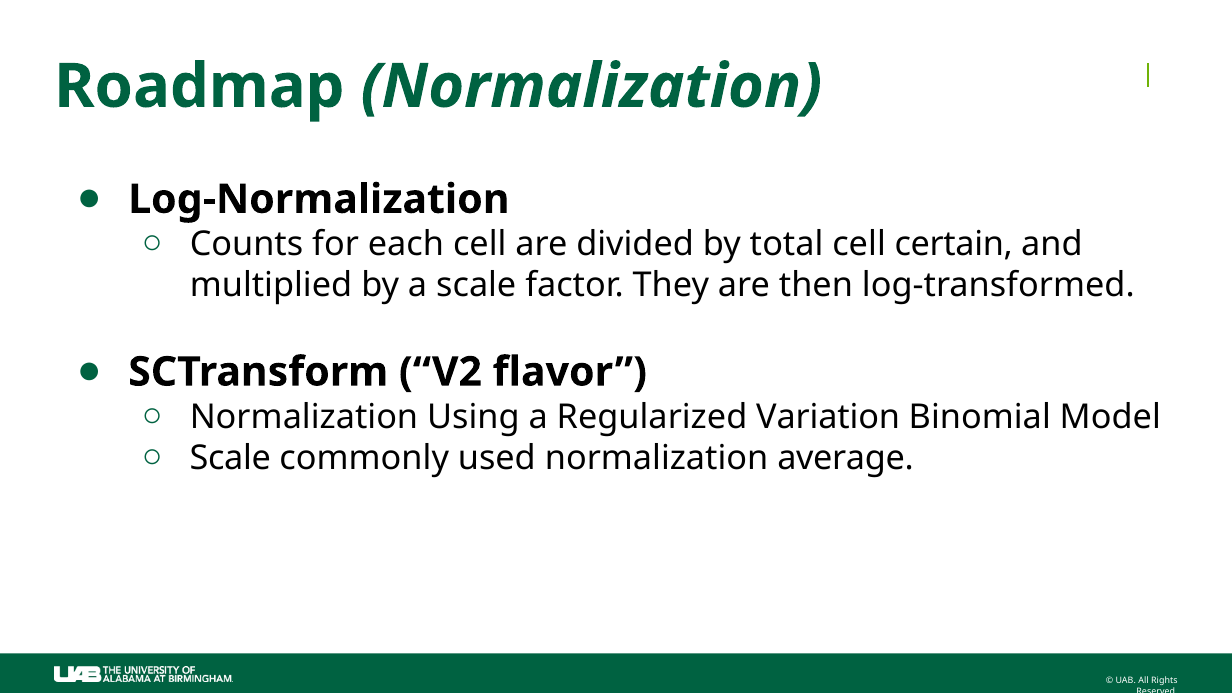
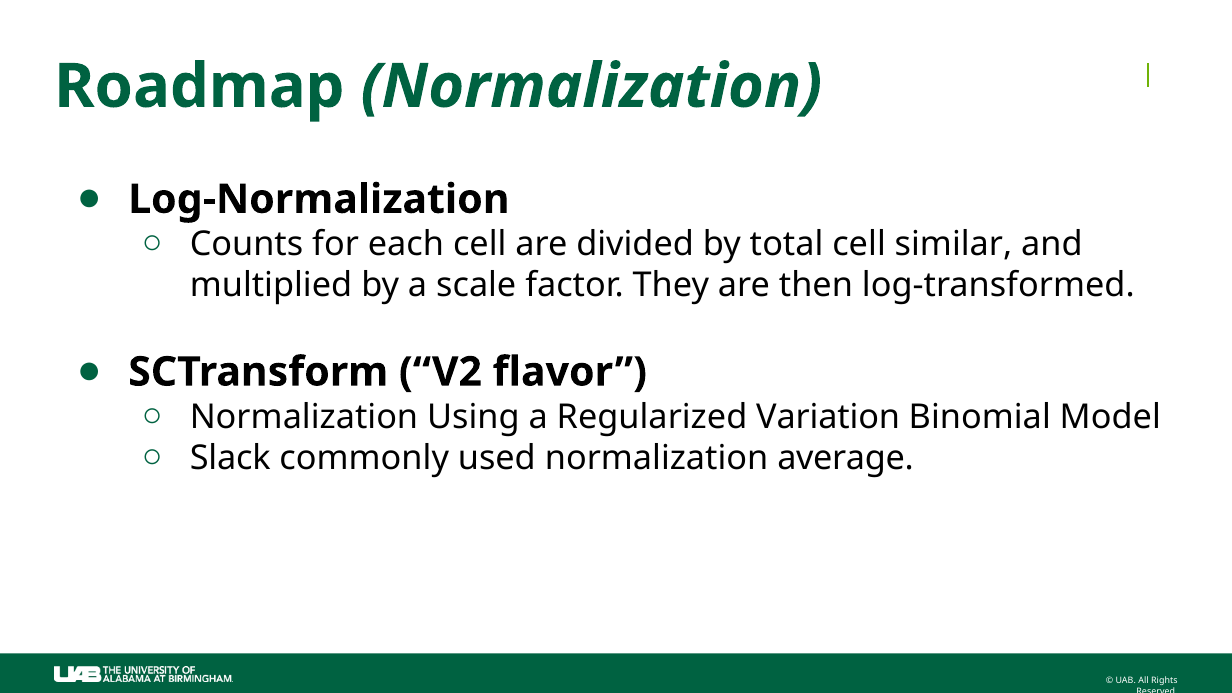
certain: certain -> similar
Scale at (230, 458): Scale -> Slack
